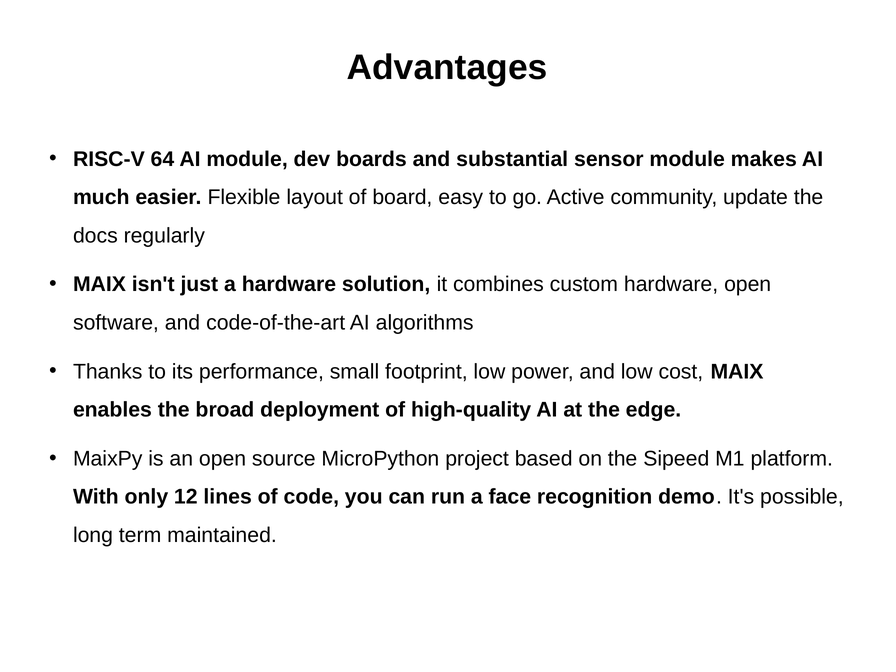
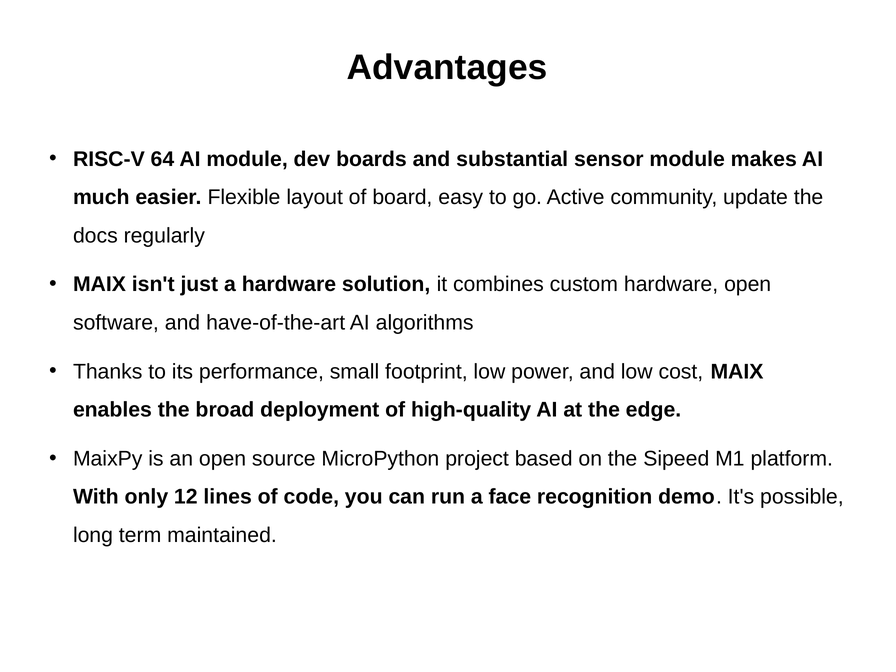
code-of-the-art: code-of-the-art -> have-of-the-art
